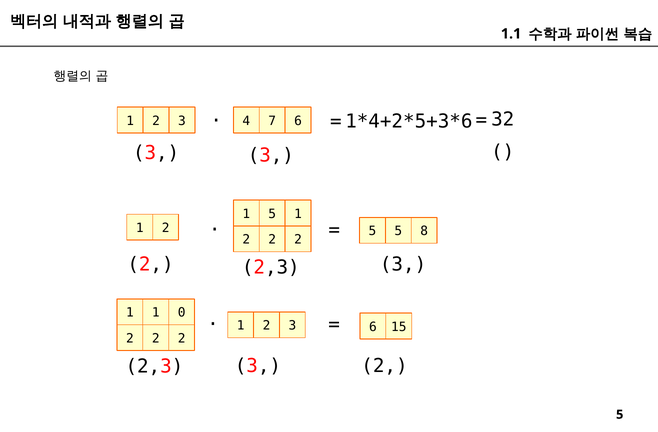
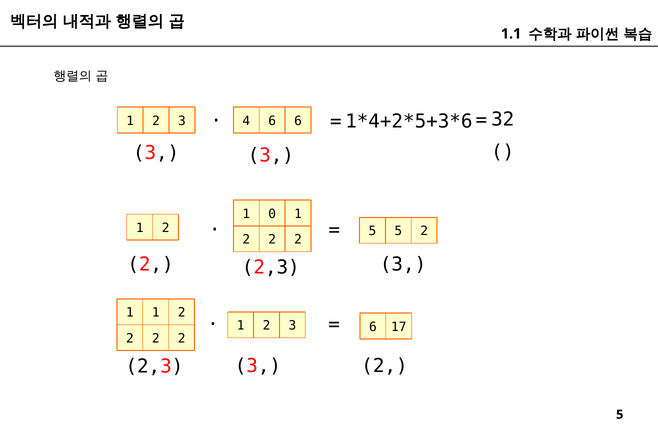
4 7: 7 -> 6
1 5: 5 -> 0
5 8: 8 -> 2
1 1 0: 0 -> 2
15: 15 -> 17
